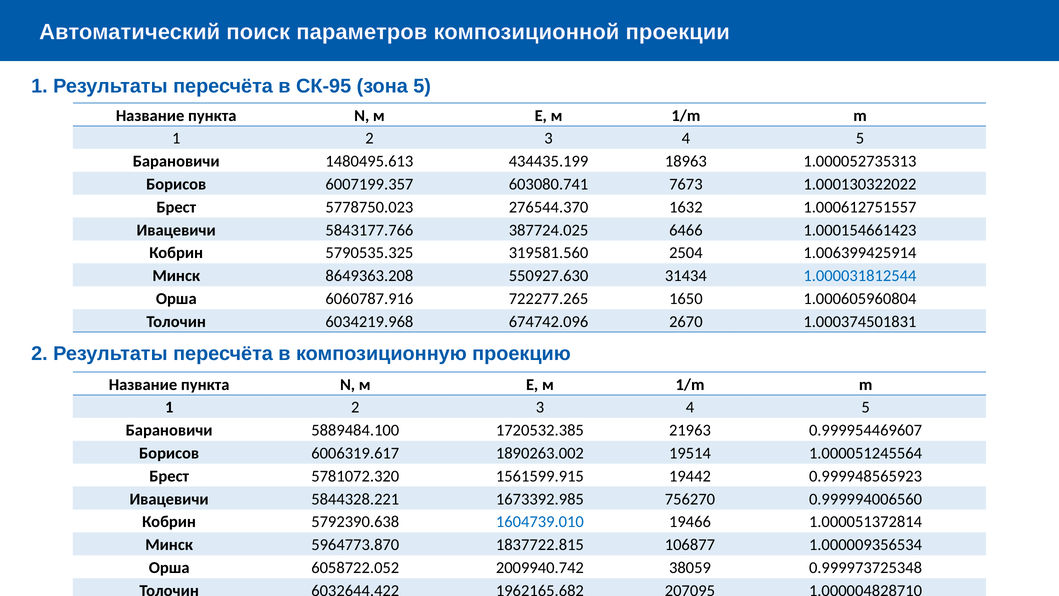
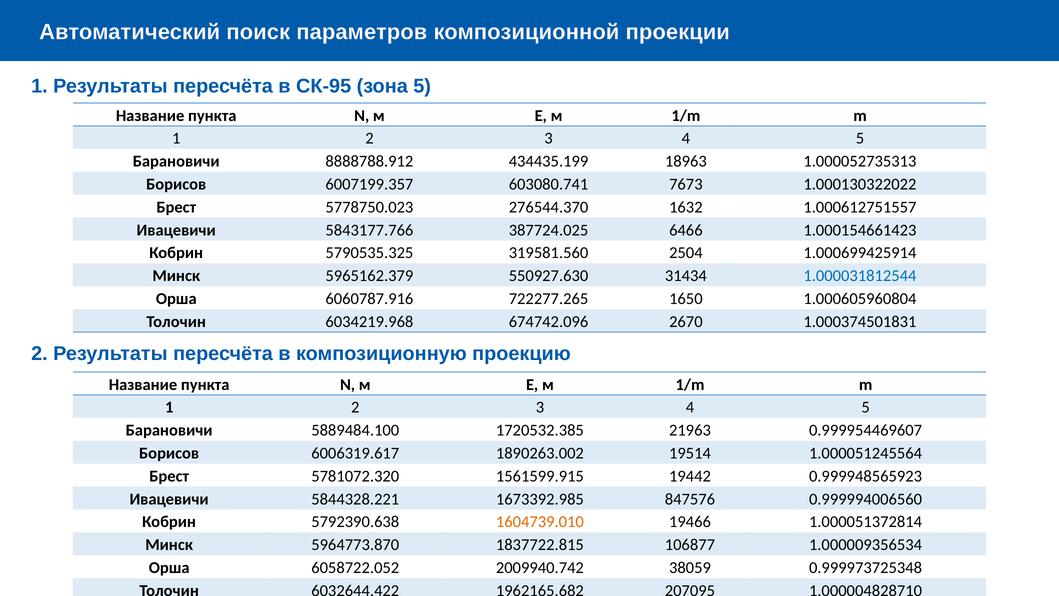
1480495.613: 1480495.613 -> 8888788.912
1.006399425914: 1.006399425914 -> 1.000699425914
8649363.208: 8649363.208 -> 5965162.379
756270: 756270 -> 847576
1604739.010 colour: blue -> orange
